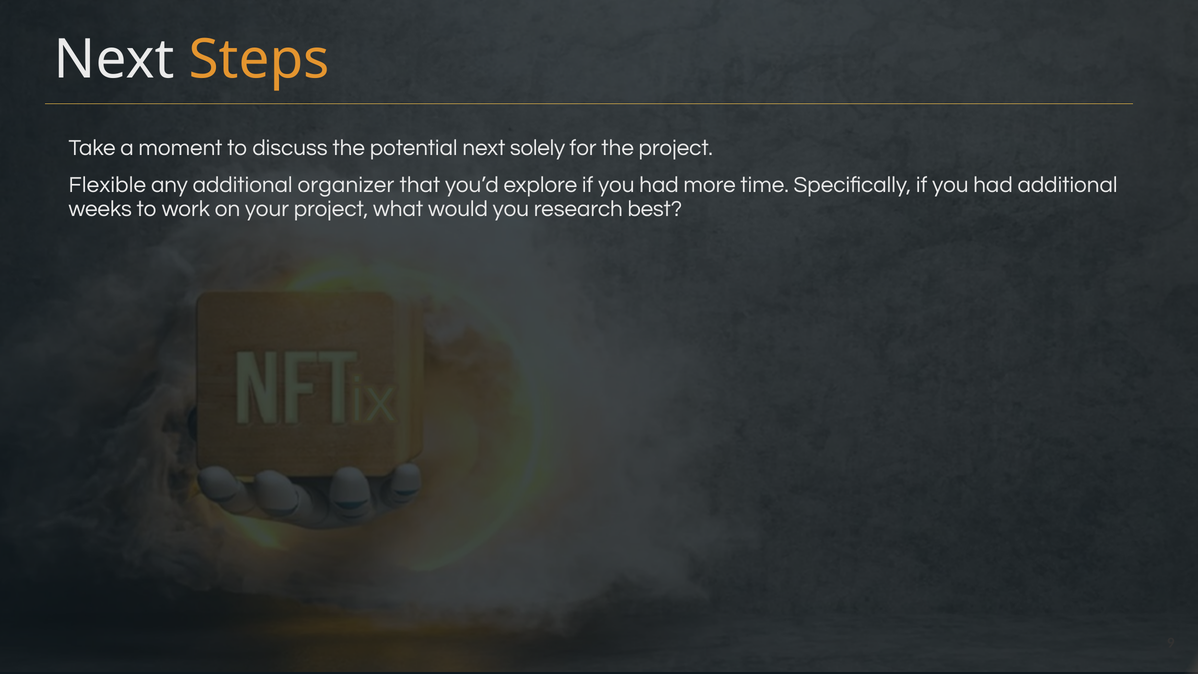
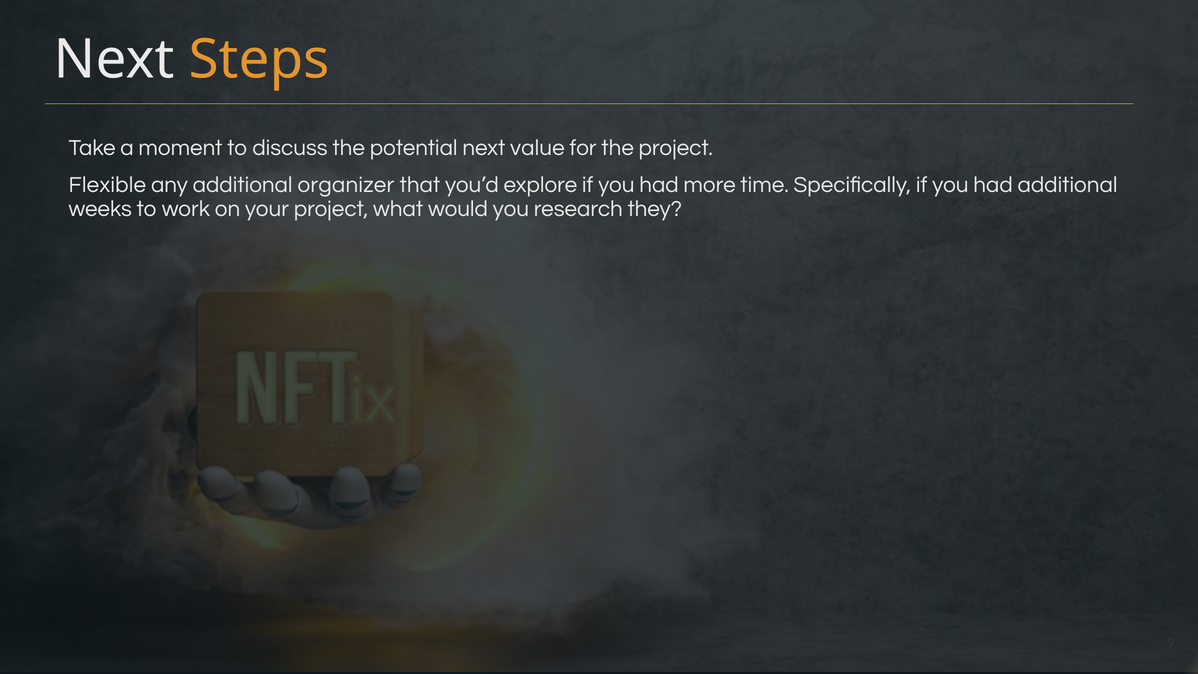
solely: solely -> value
best: best -> they
